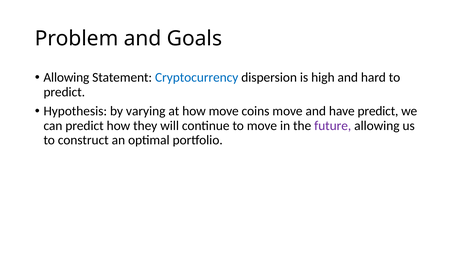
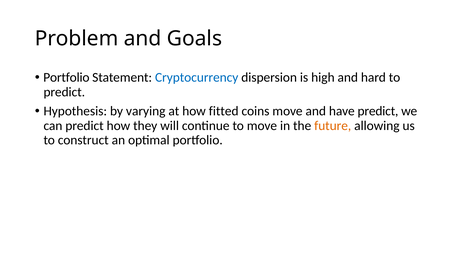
Allowing at (66, 77): Allowing -> Portfolio
how move: move -> fitted
future colour: purple -> orange
